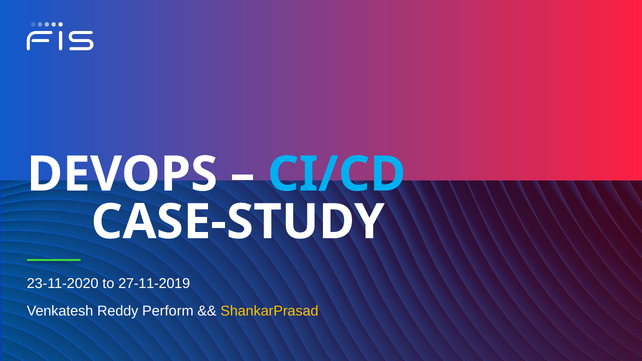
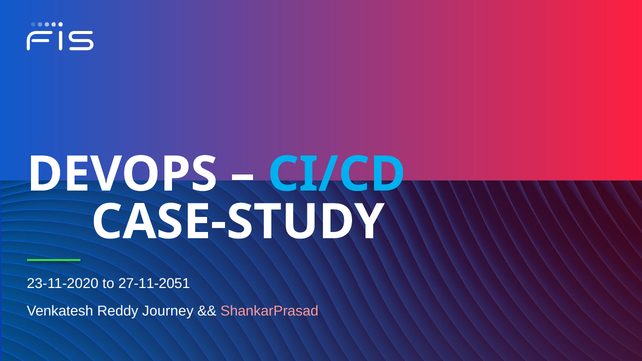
27-11-2019: 27-11-2019 -> 27-11-2051
Perform: Perform -> Journey
ShankarPrasad colour: yellow -> pink
